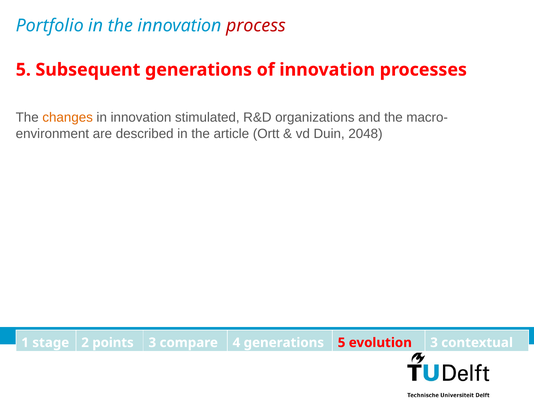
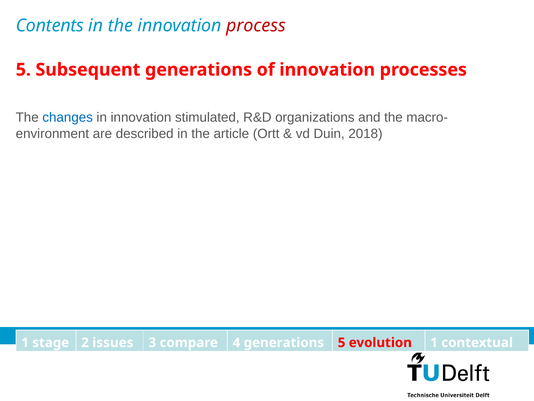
Portfolio: Portfolio -> Contents
changes colour: orange -> blue
2048: 2048 -> 2018
points: points -> issues
evolution 3: 3 -> 1
